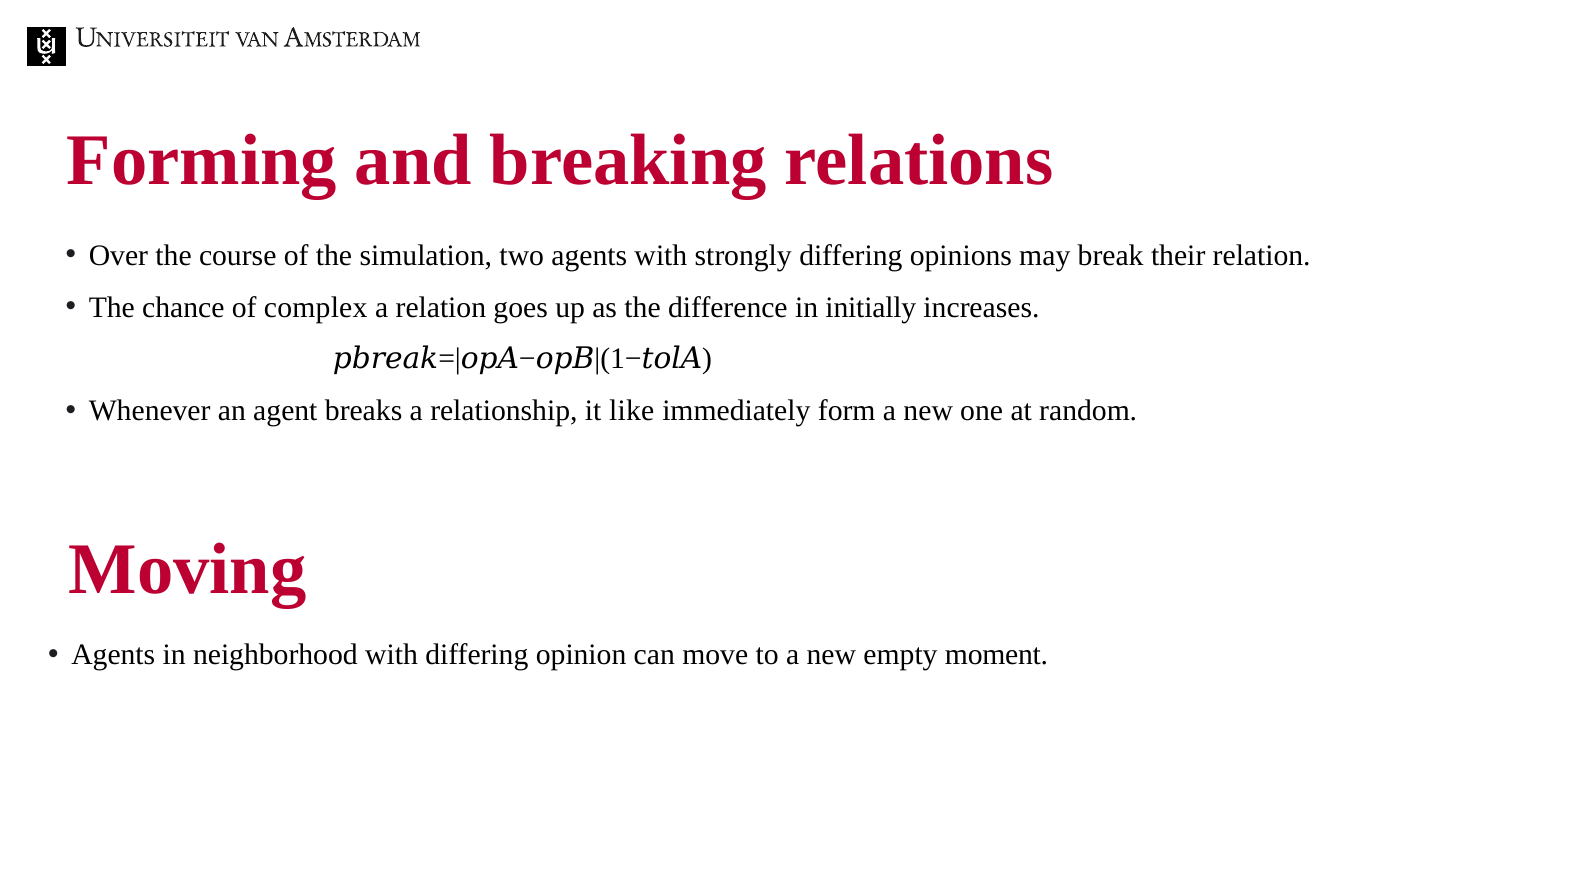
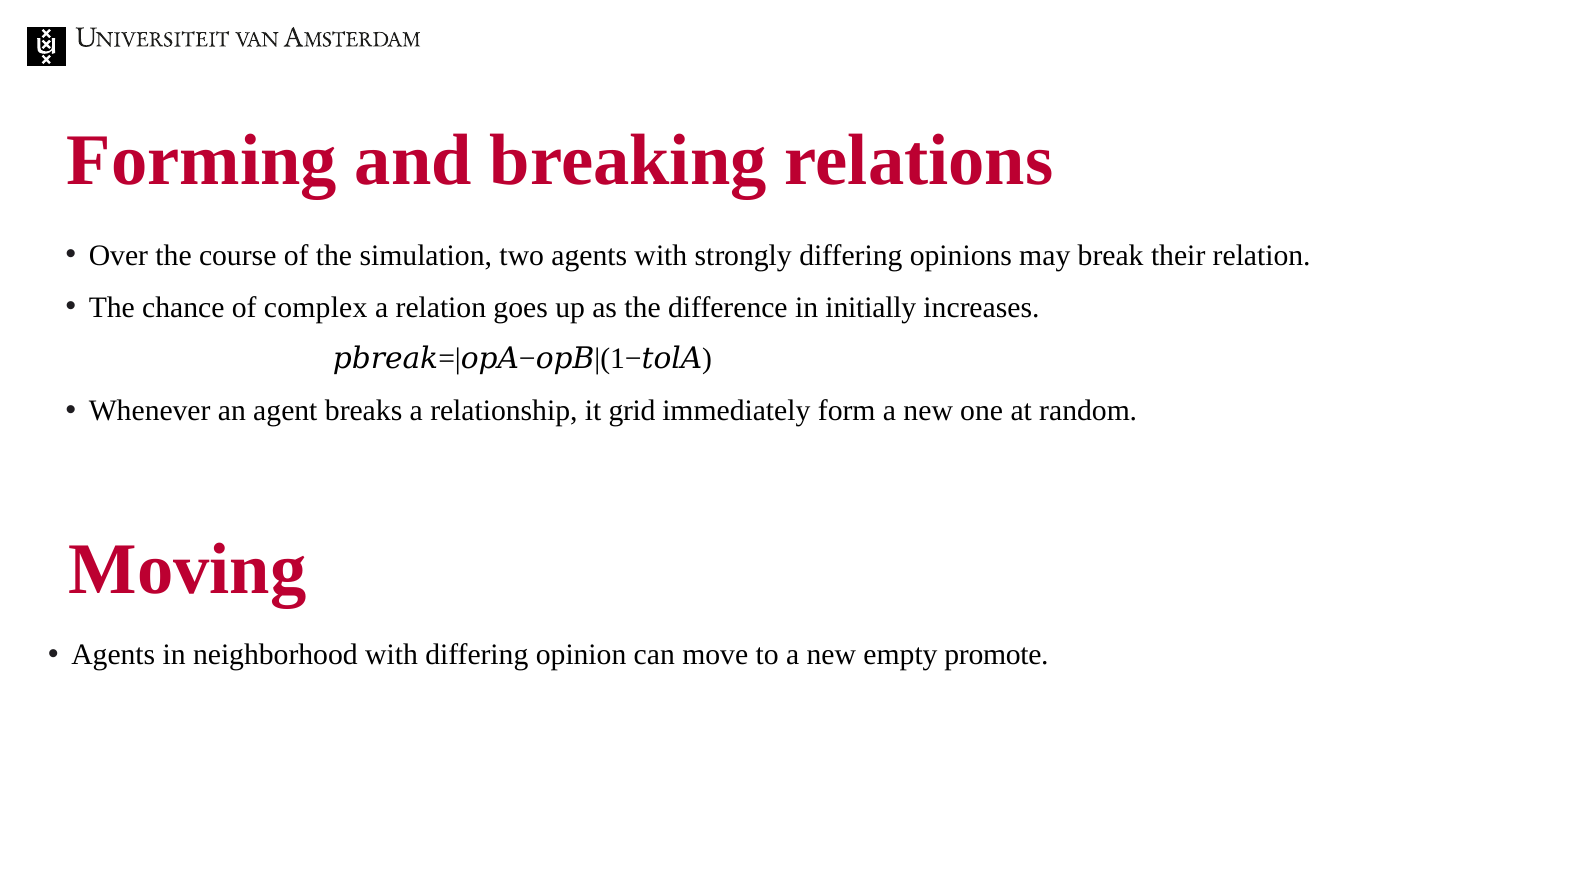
like: like -> grid
moment: moment -> promote
